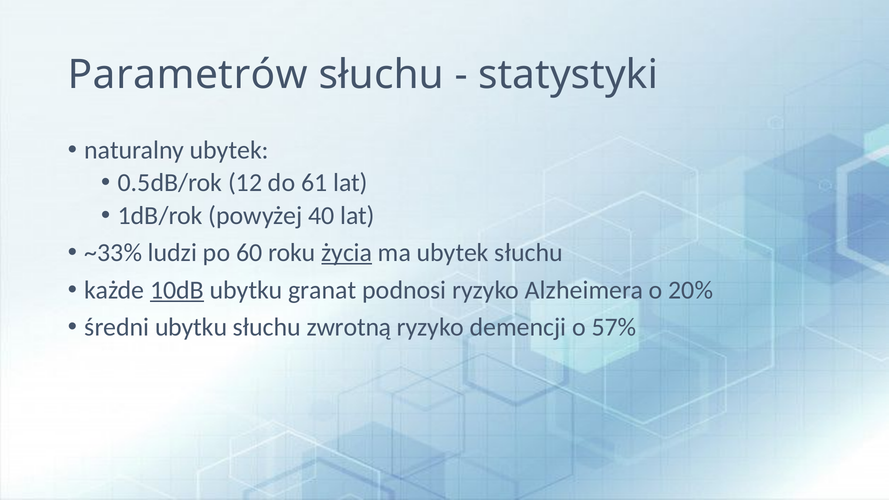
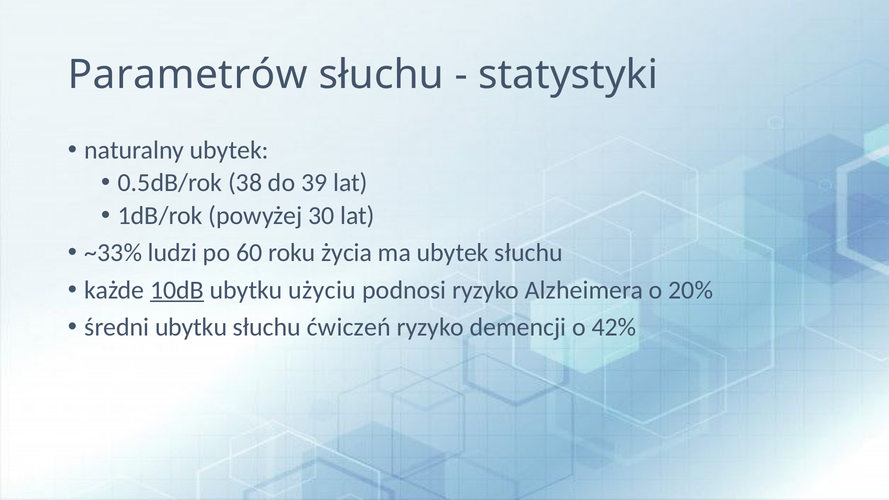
12: 12 -> 38
61: 61 -> 39
40: 40 -> 30
życia underline: present -> none
granat: granat -> użyciu
zwrotną: zwrotną -> ćwiczeń
57%: 57% -> 42%
